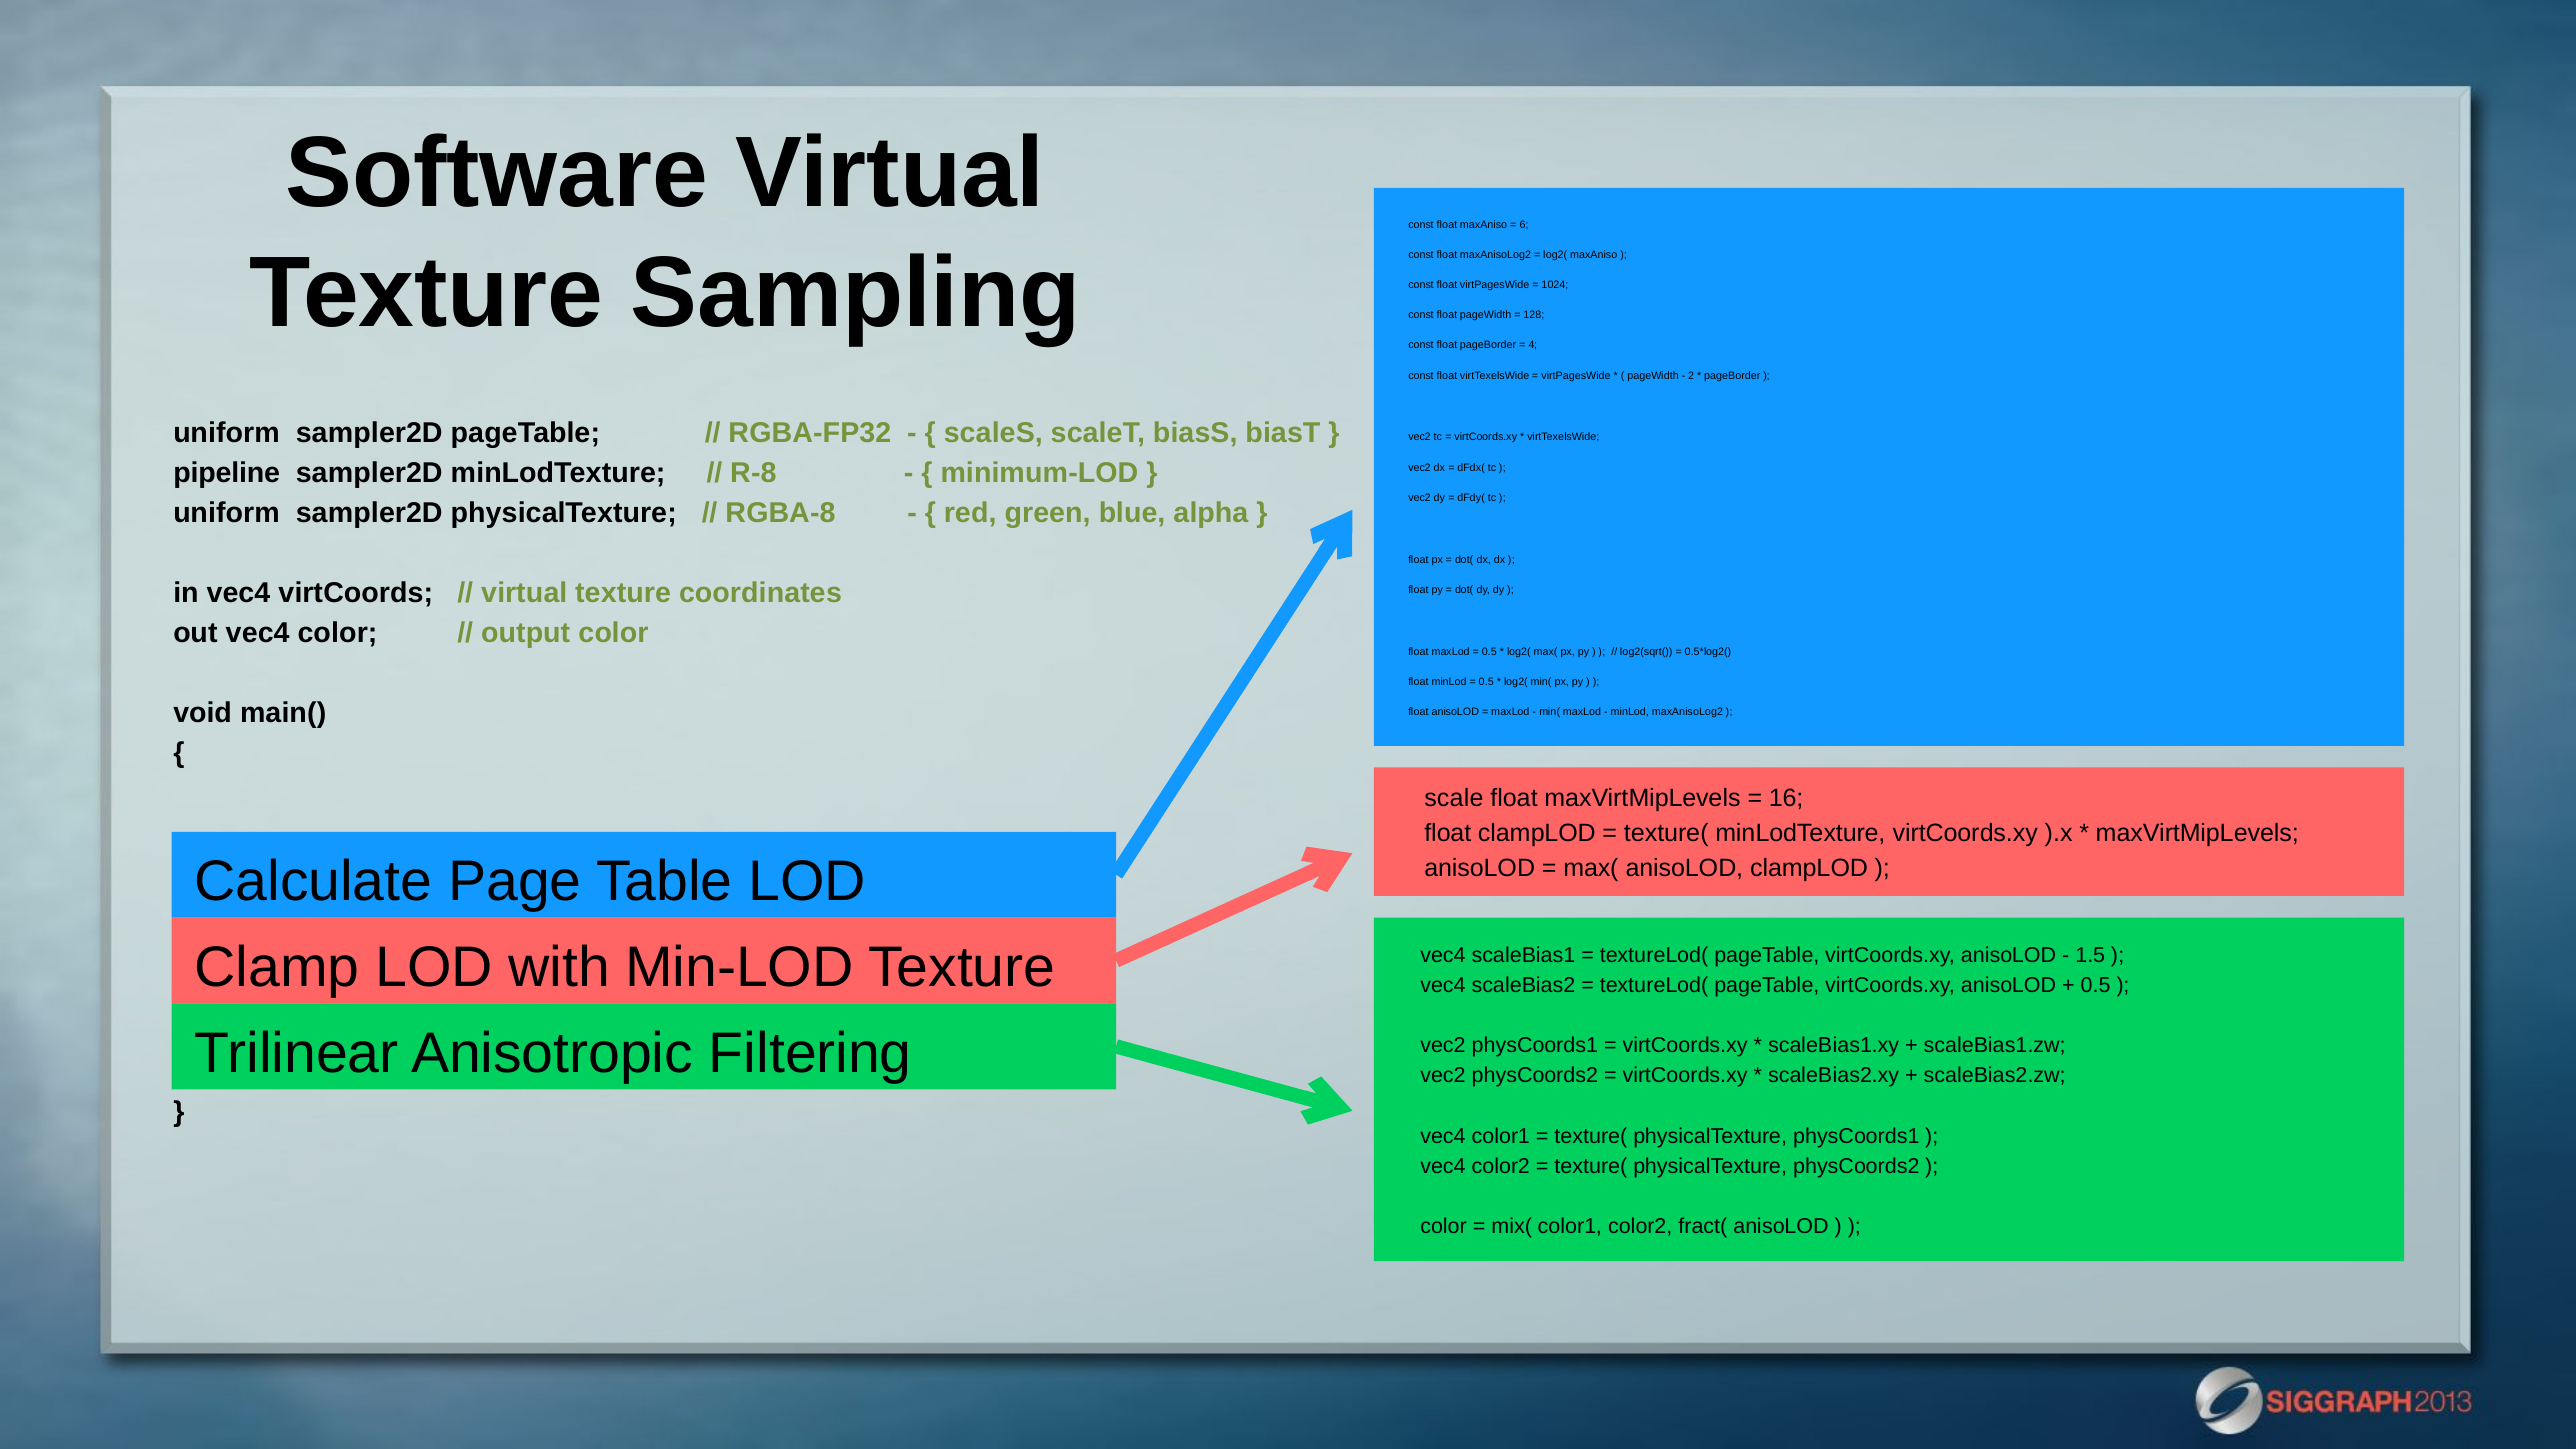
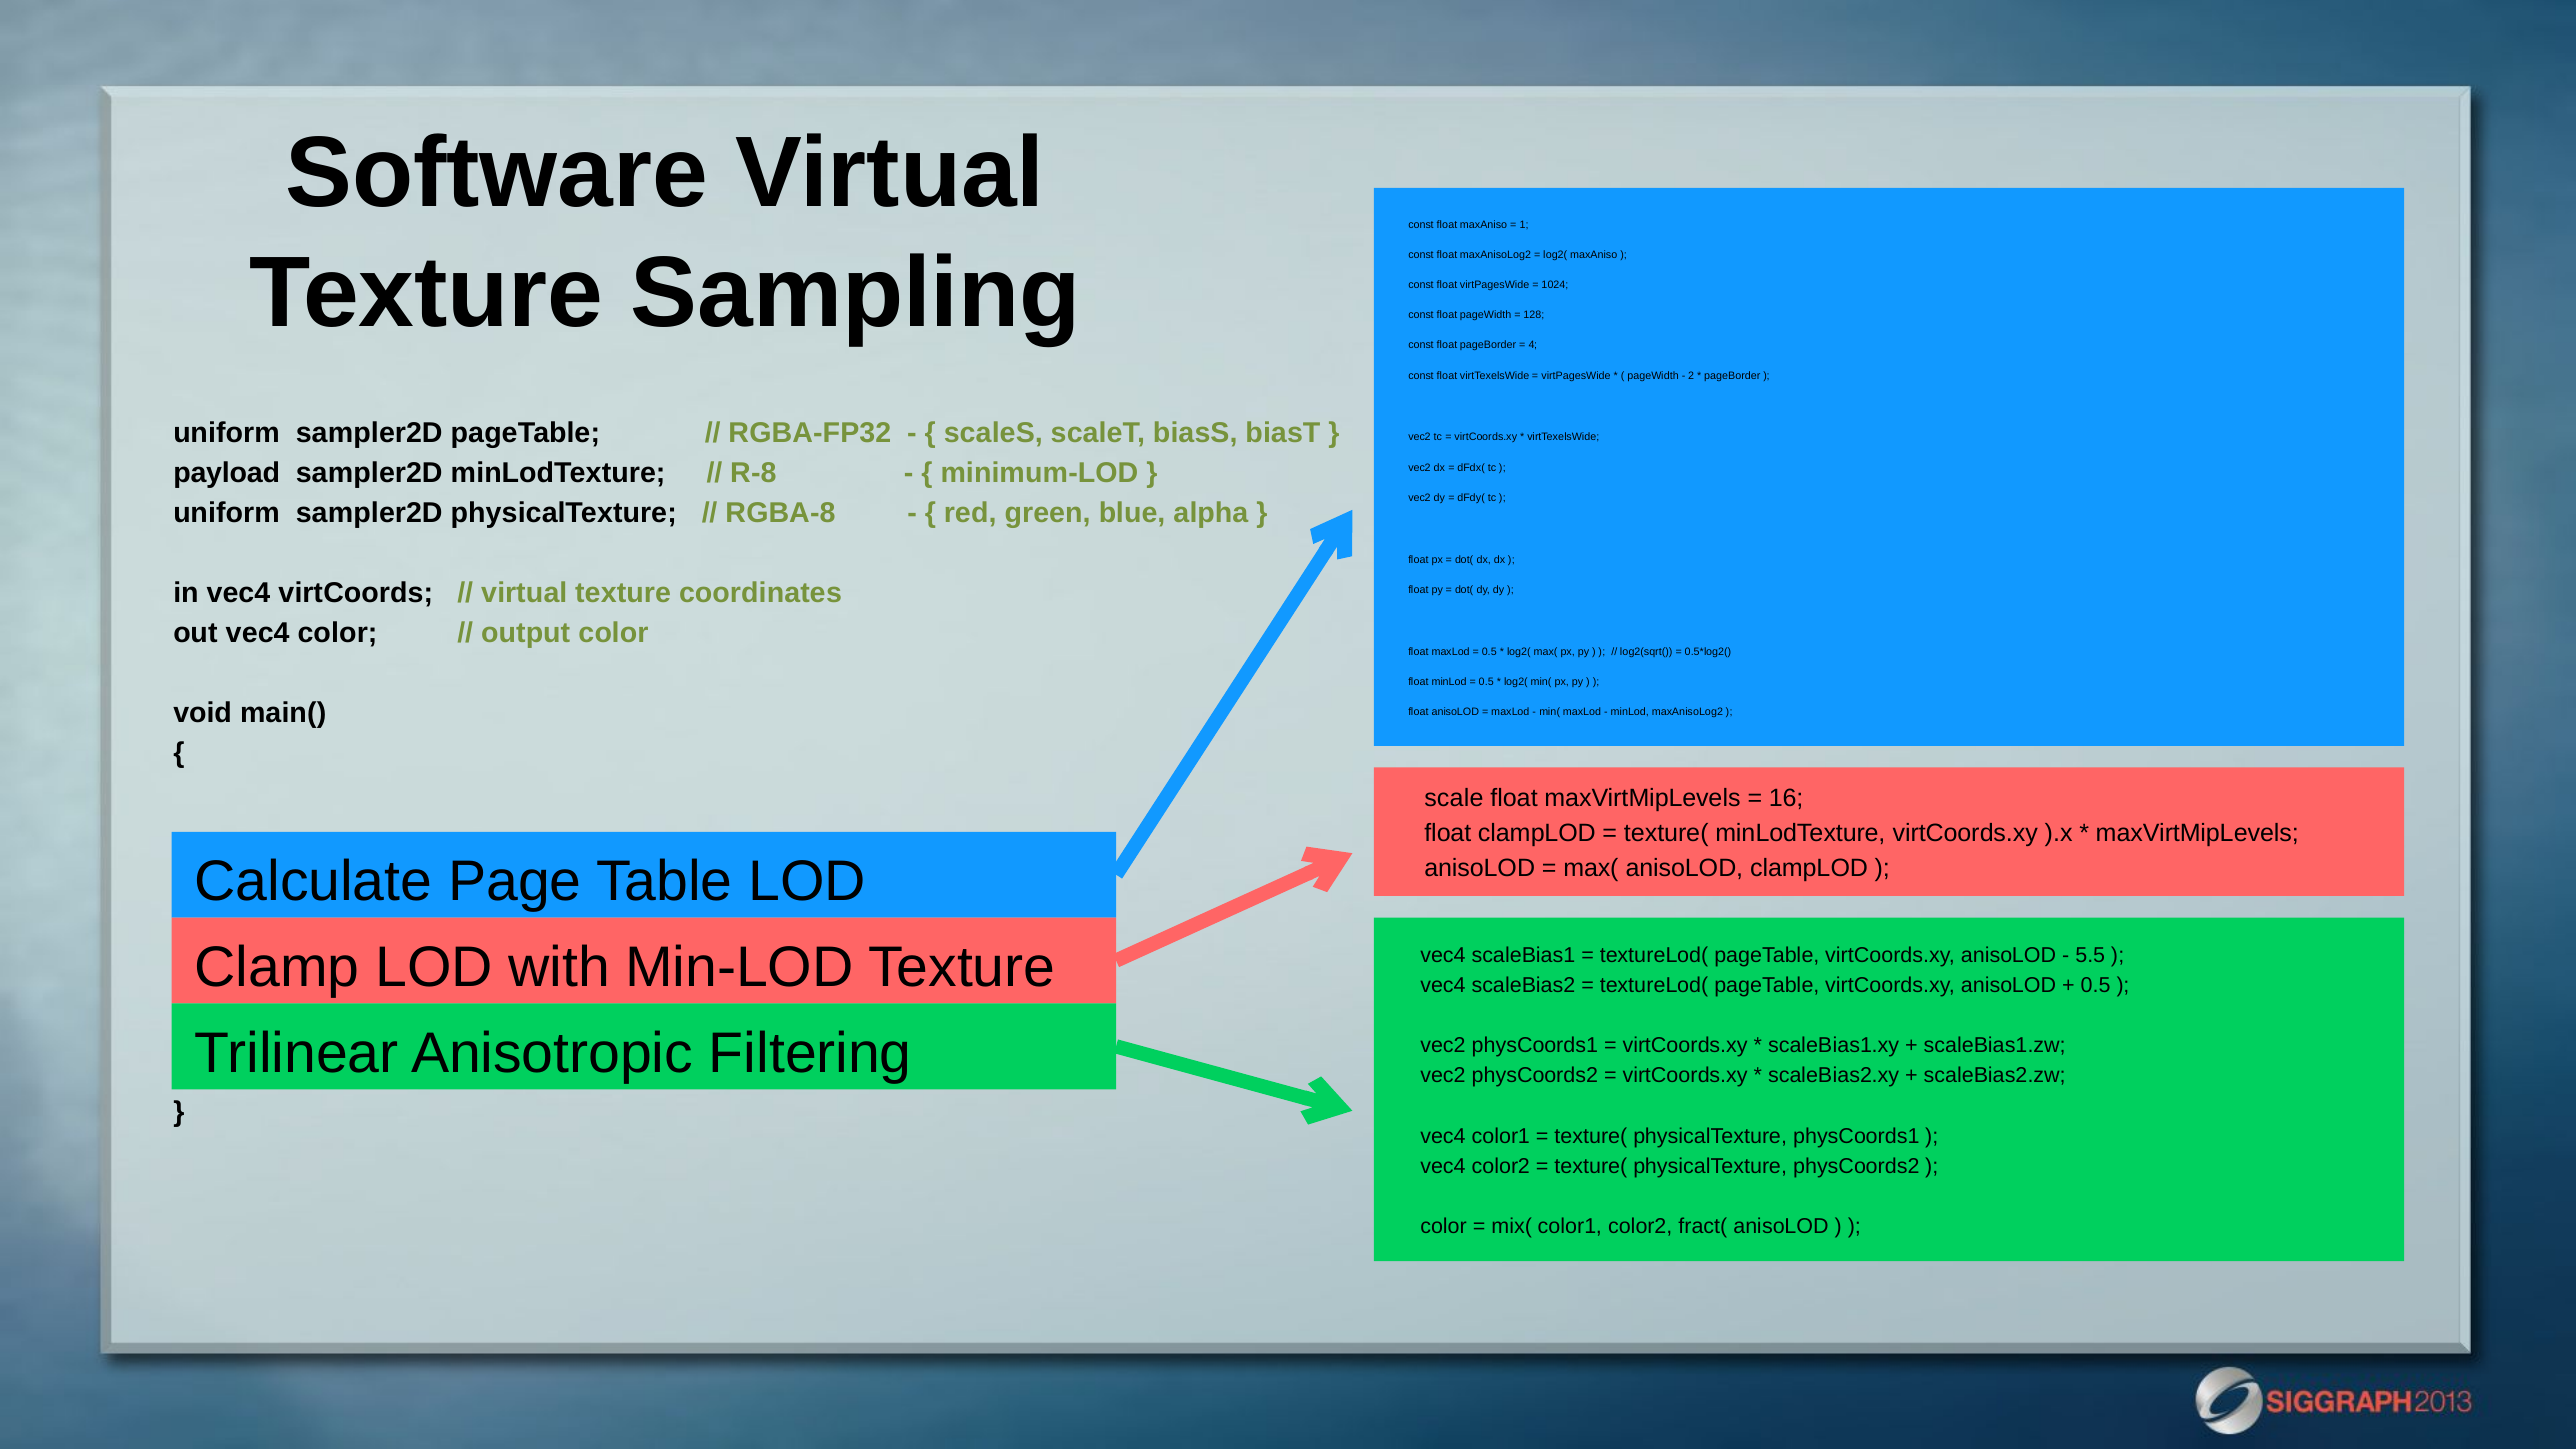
6: 6 -> 1
pipeline: pipeline -> payload
1.5: 1.5 -> 5.5
